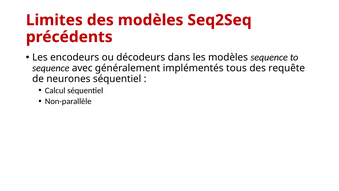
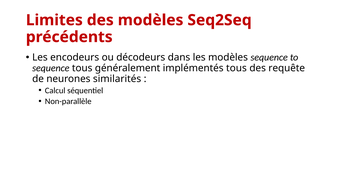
sequence avec: avec -> tous
neurones séquentiel: séquentiel -> similarités
